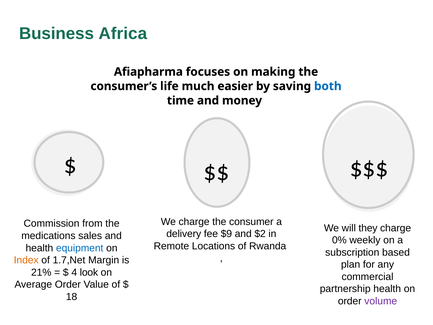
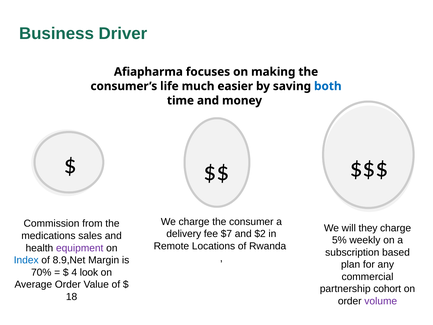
Africa: Africa -> Driver
$9: $9 -> $7
0%: 0% -> 5%
equipment colour: blue -> purple
Index colour: orange -> blue
1.7,Net: 1.7,Net -> 8.9,Net
21%: 21% -> 70%
partnership health: health -> cohort
